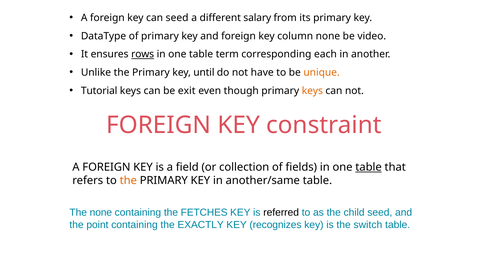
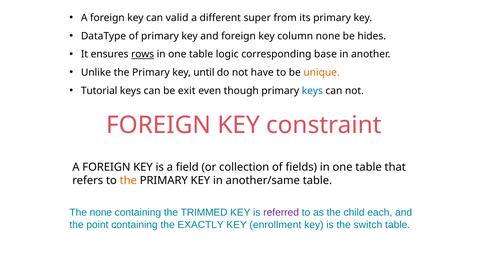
can seed: seed -> valid
salary: salary -> super
video: video -> hides
term: term -> logic
each: each -> base
keys at (312, 91) colour: orange -> blue
table at (369, 167) underline: present -> none
FETCHES: FETCHES -> TRIMMED
referred colour: black -> purple
child seed: seed -> each
recognizes: recognizes -> enrollment
